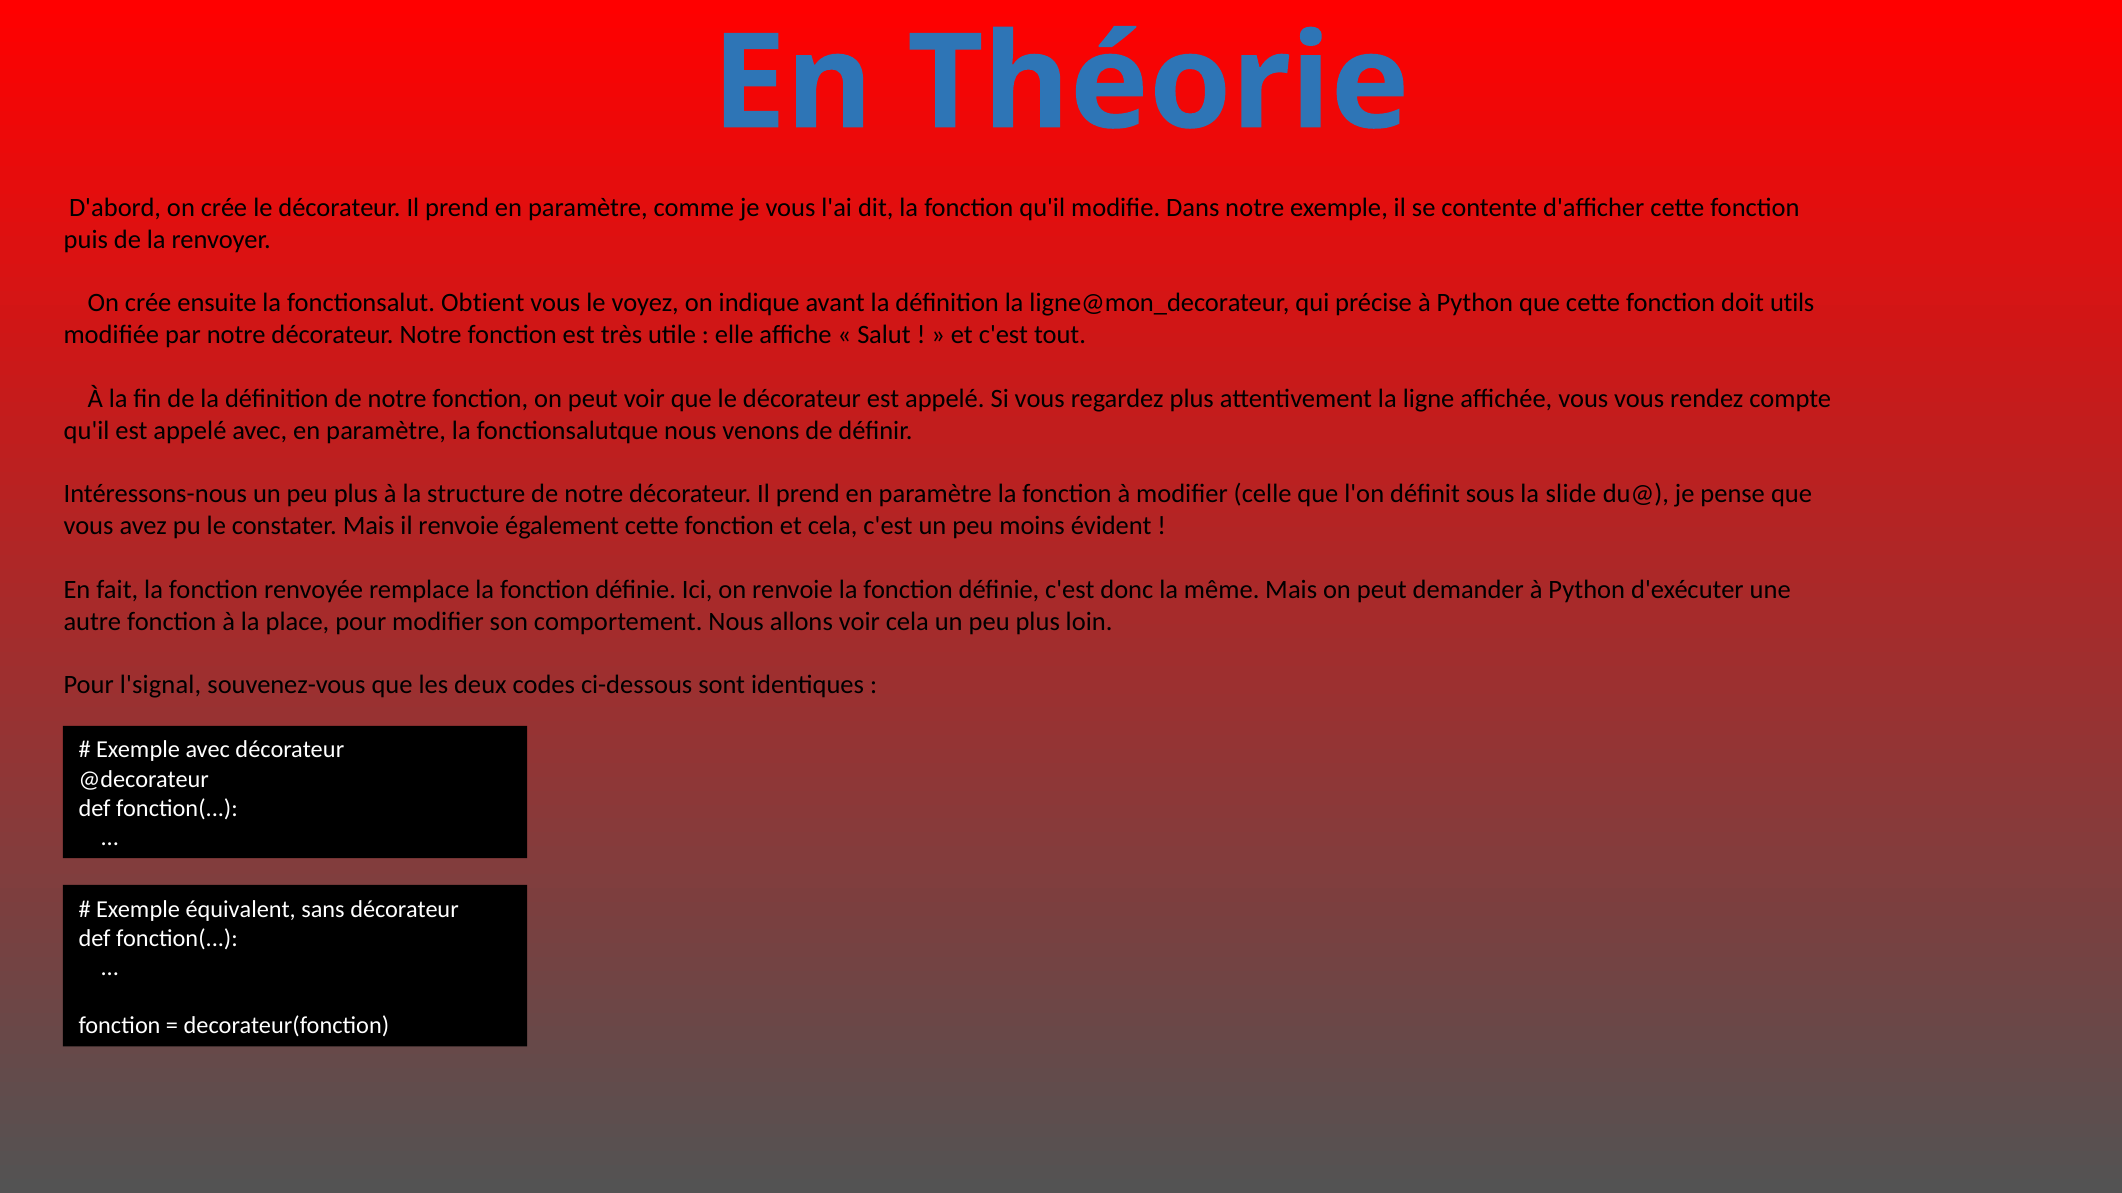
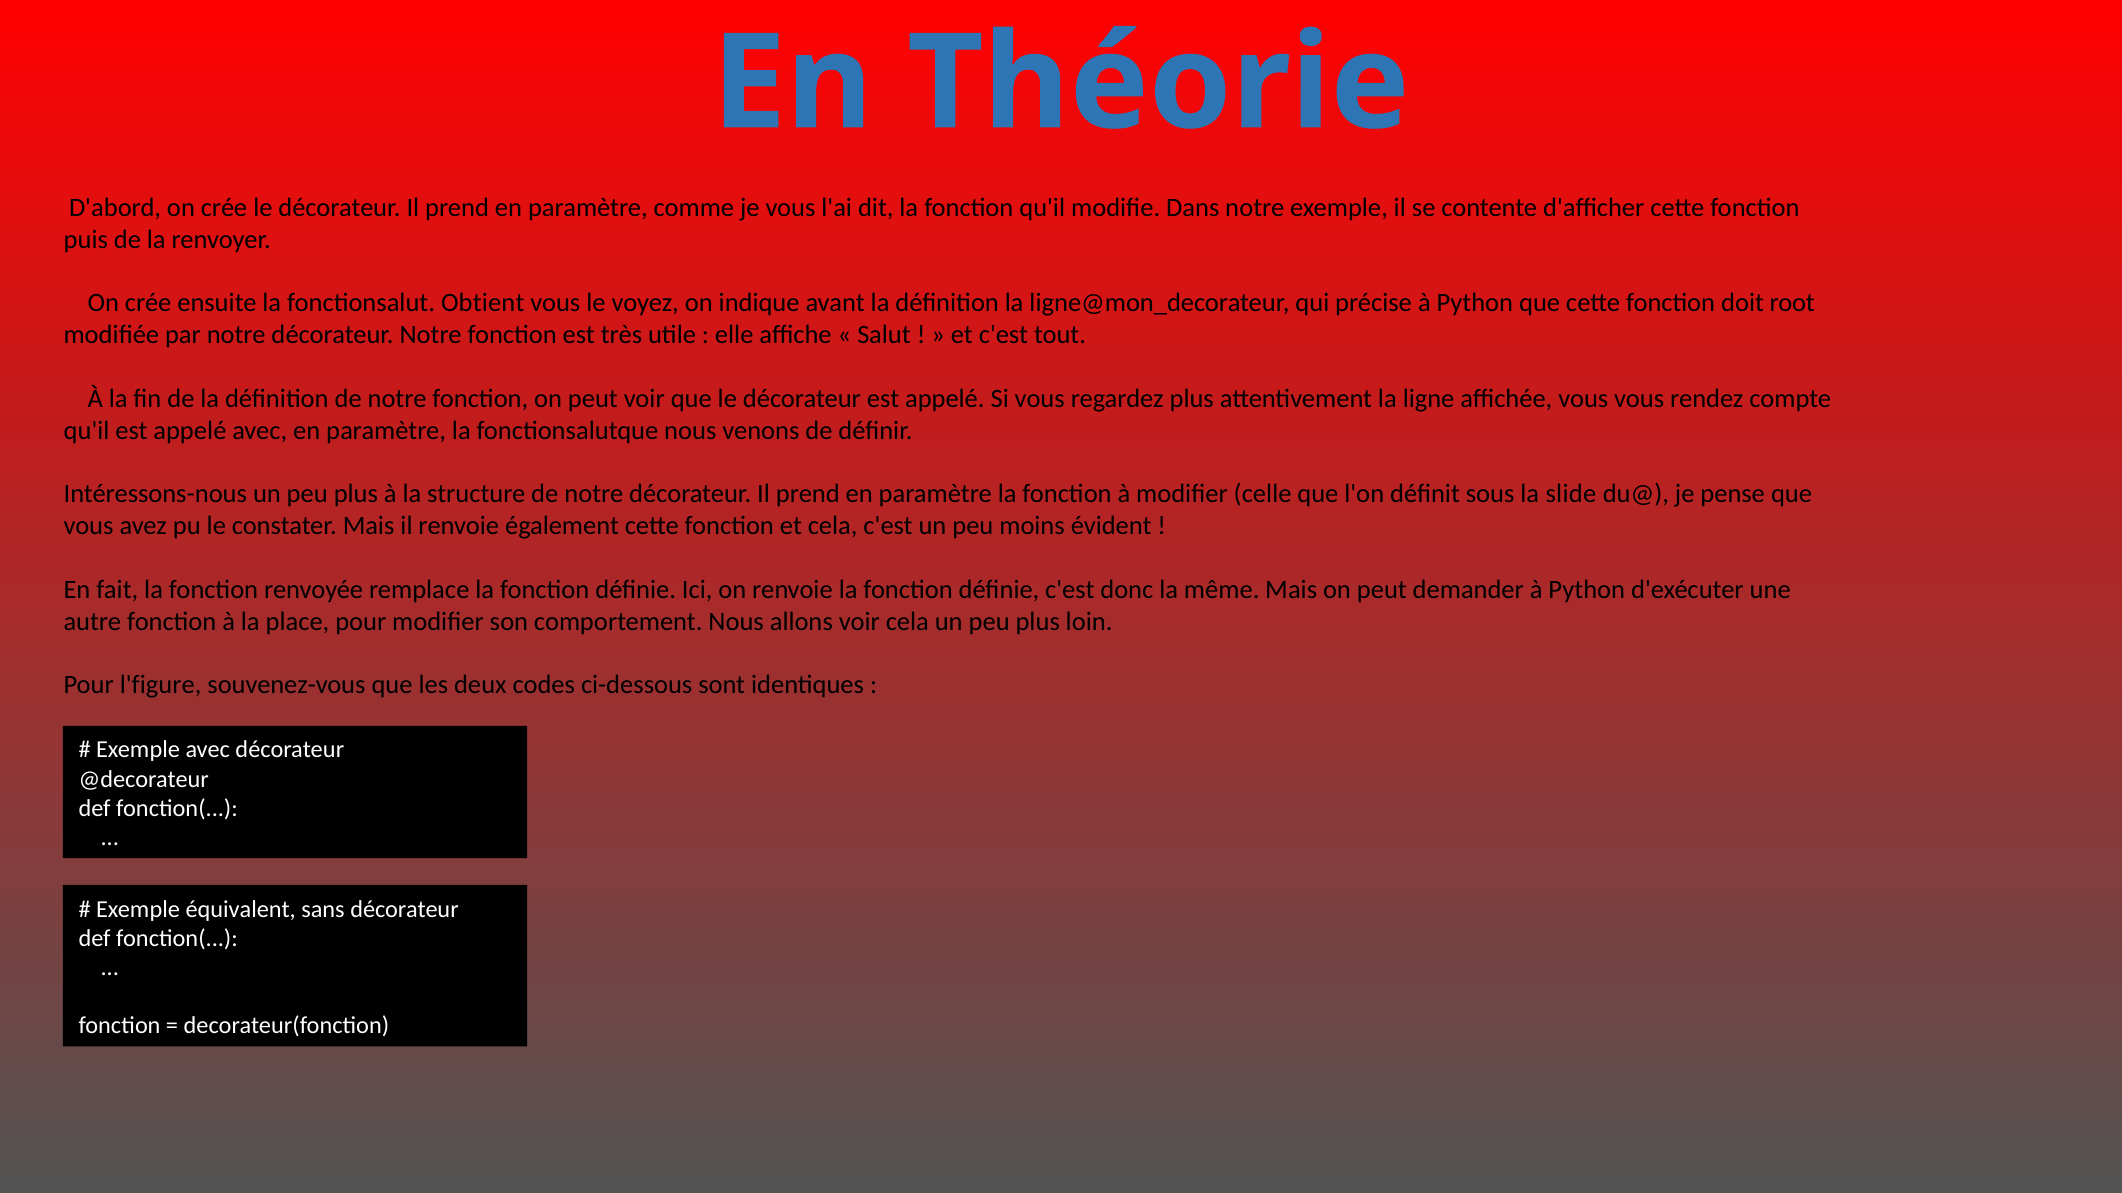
utils: utils -> root
l'signal: l'signal -> l'figure
